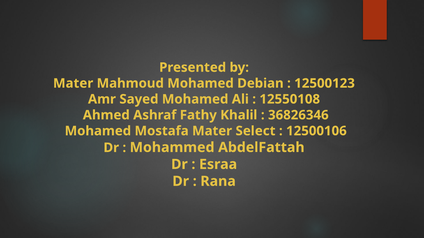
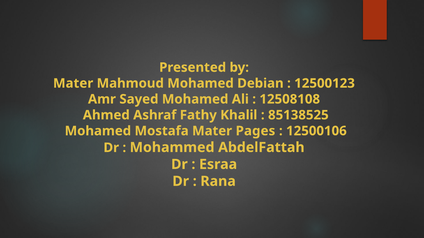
12550108: 12550108 -> 12508108
36826346: 36826346 -> 85138525
Select: Select -> Pages
